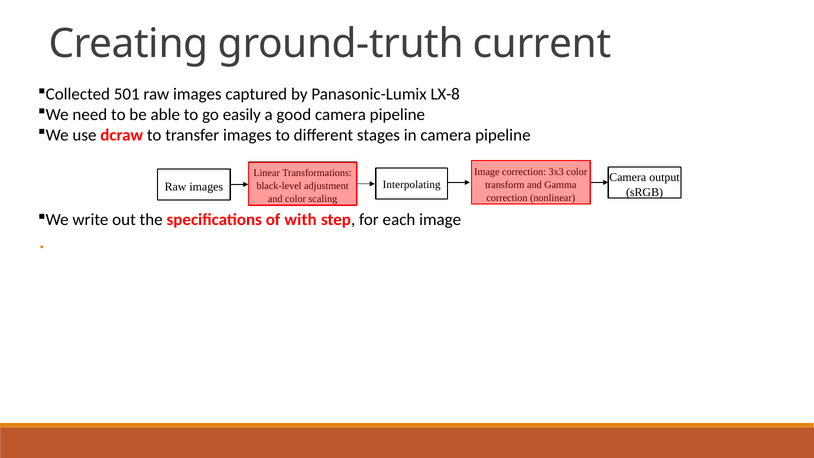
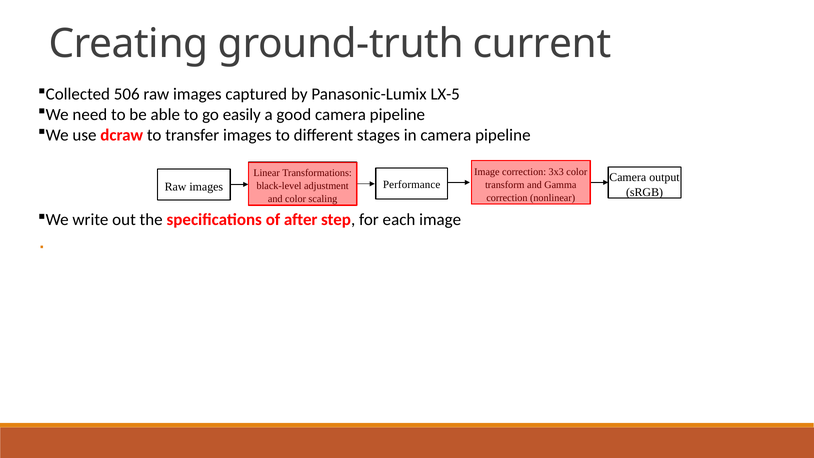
501: 501 -> 506
LX-8: LX-8 -> LX-5
Interpolating: Interpolating -> Performance
with: with -> after
